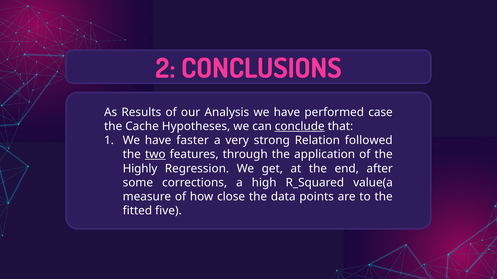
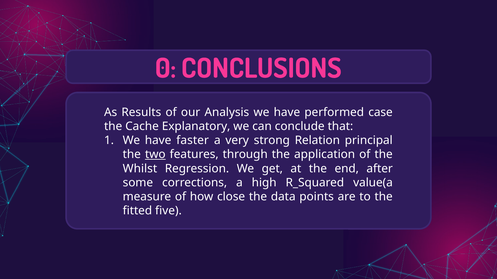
2: 2 -> 0
Hypotheses: Hypotheses -> Explanatory
conclude underline: present -> none
followed: followed -> principal
Highly: Highly -> Whilst
